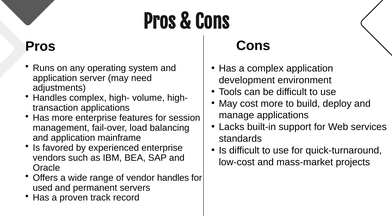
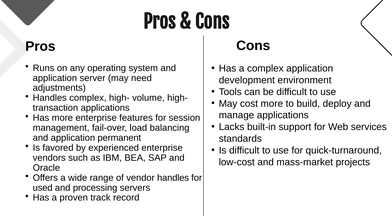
mainframe: mainframe -> permanent
permanent: permanent -> processing
